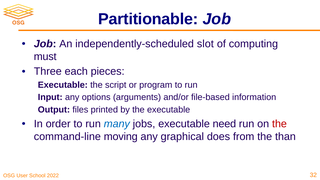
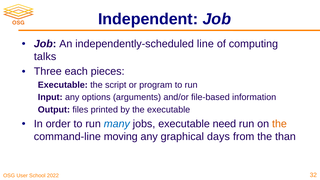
Partitionable: Partitionable -> Independent
slot: slot -> line
must: must -> talks
the at (279, 124) colour: red -> orange
does: does -> days
